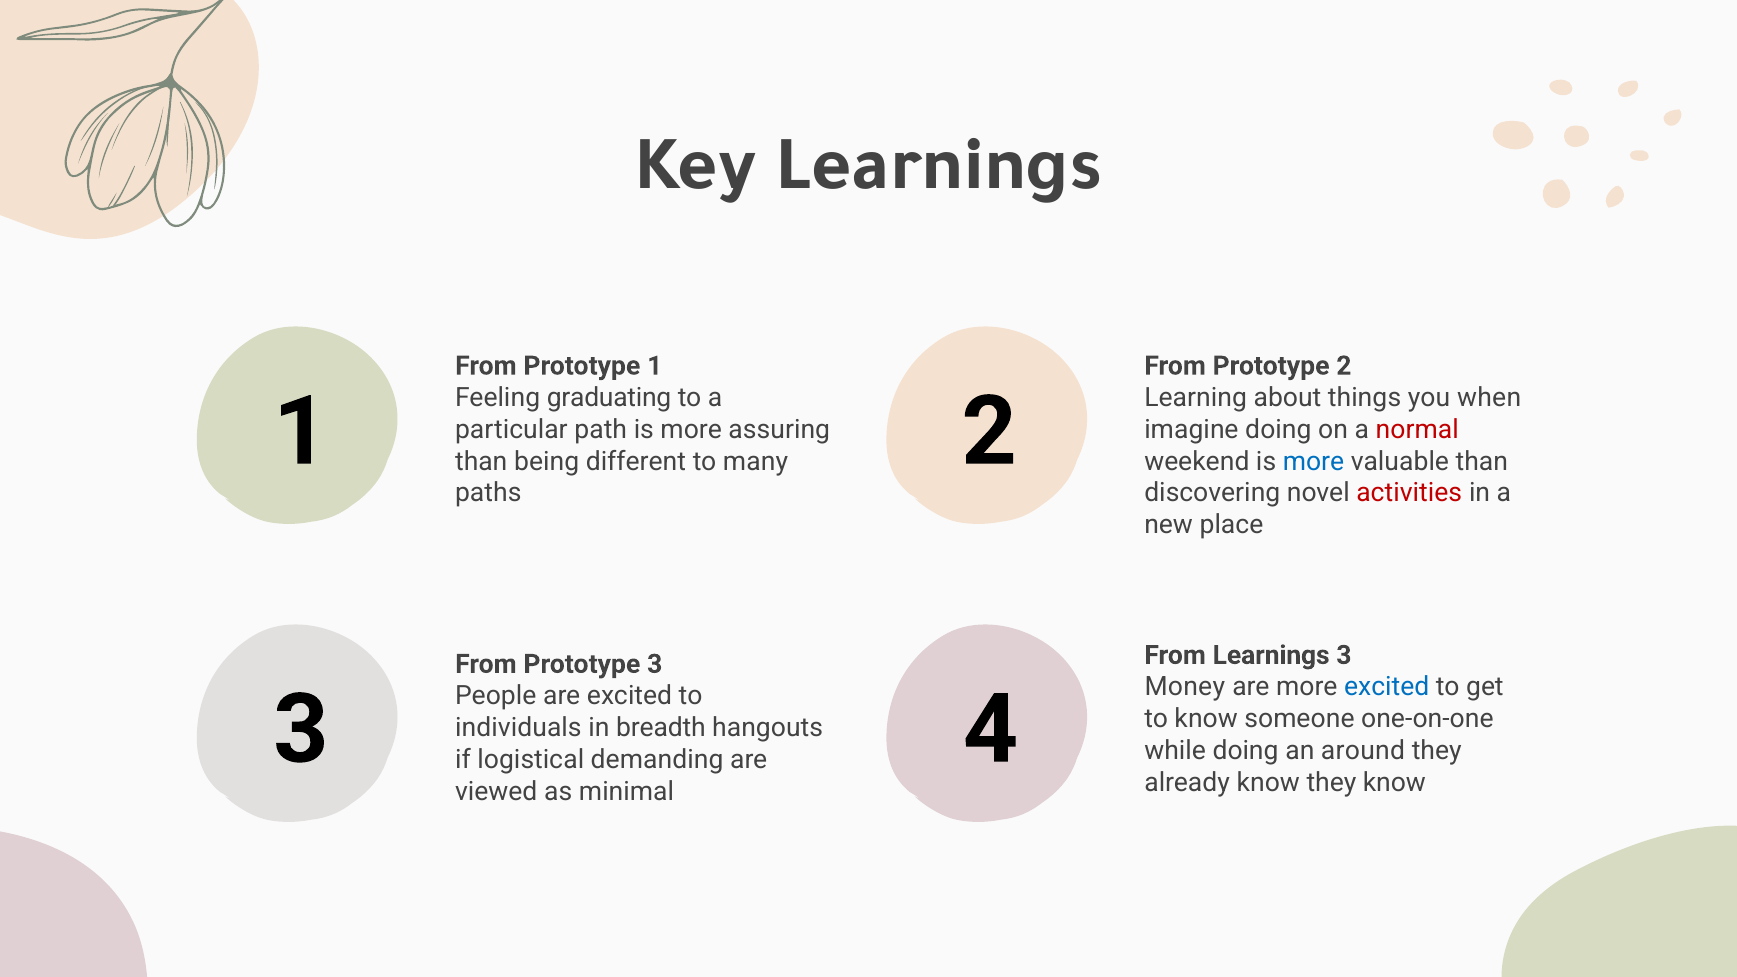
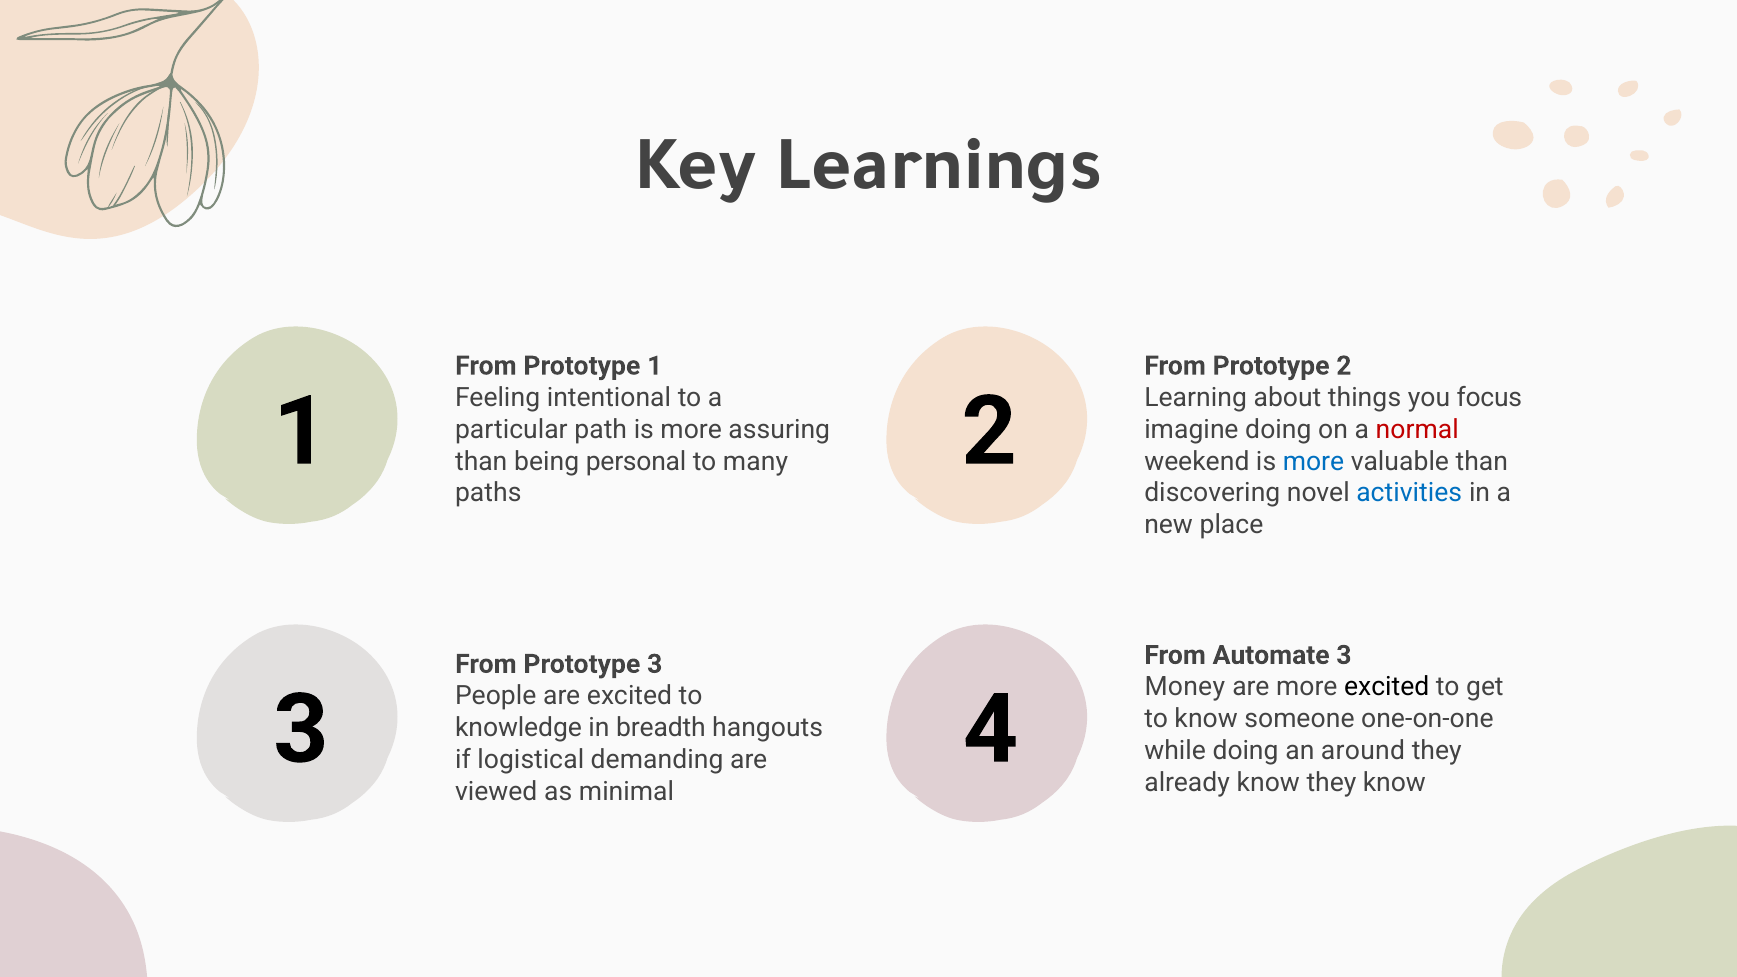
graduating: graduating -> intentional
when: when -> focus
different: different -> personal
activities colour: red -> blue
From Learnings: Learnings -> Automate
excited at (1387, 687) colour: blue -> black
individuals: individuals -> knowledge
